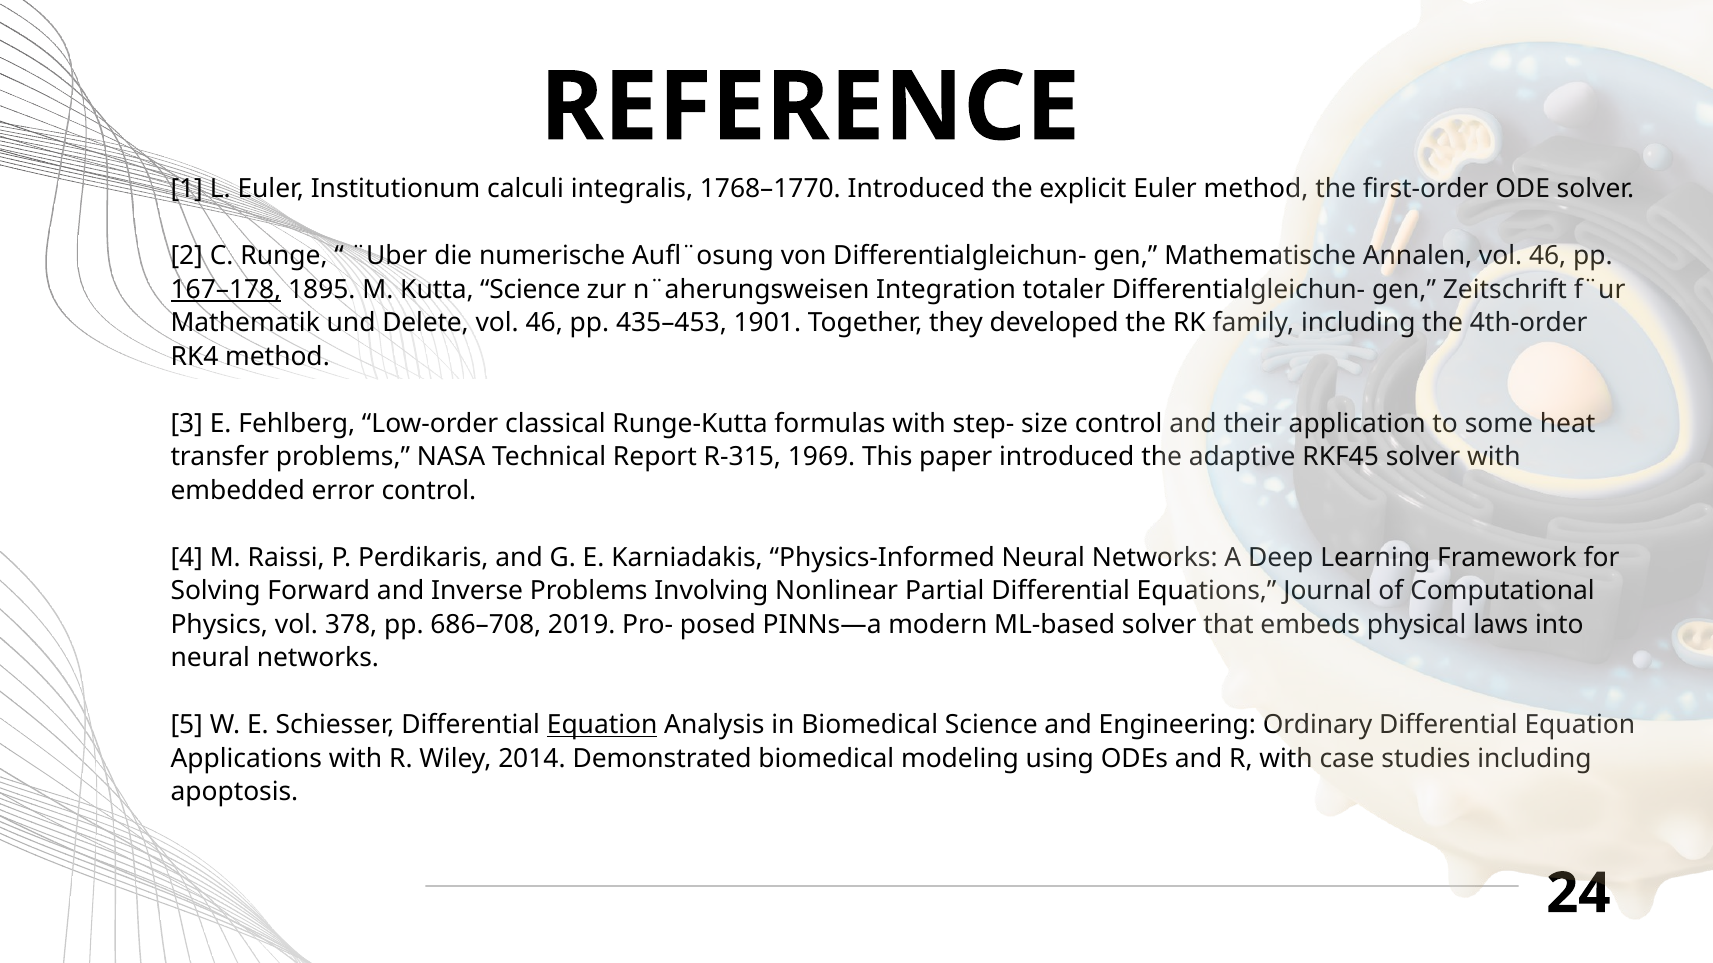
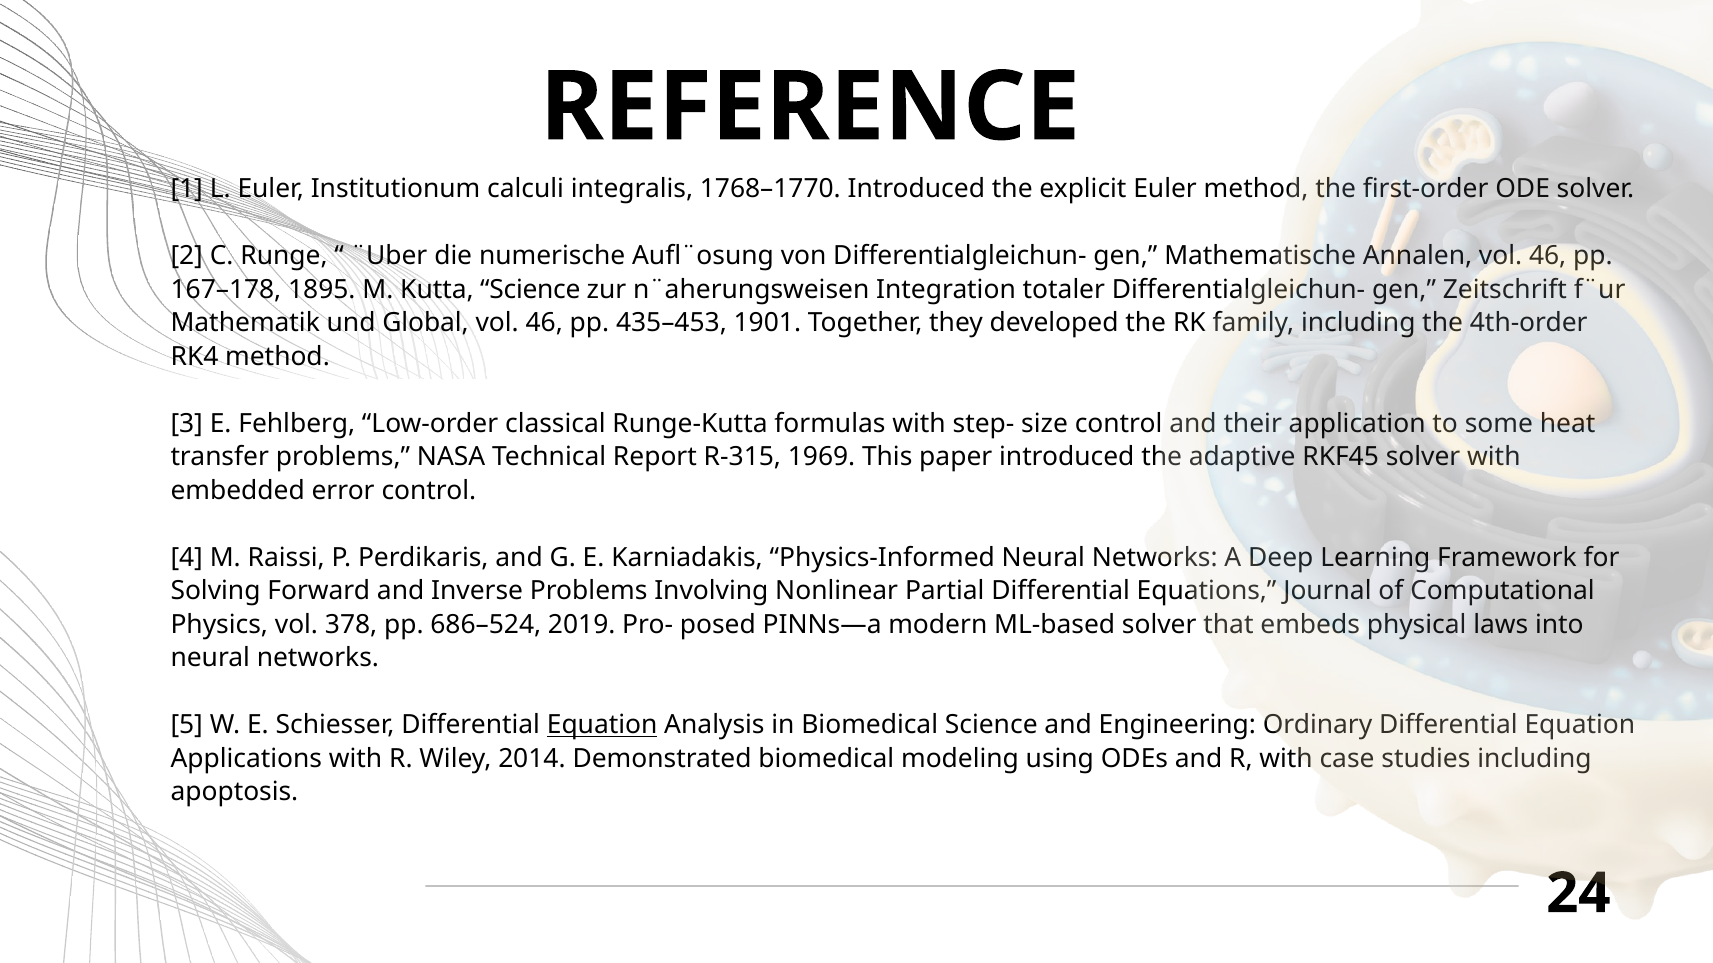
167–178 underline: present -> none
Delete: Delete -> Global
686–708: 686–708 -> 686–524
